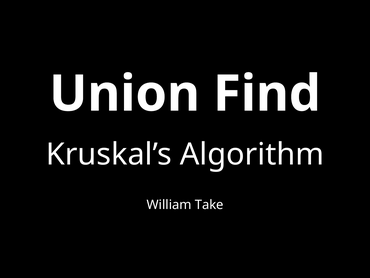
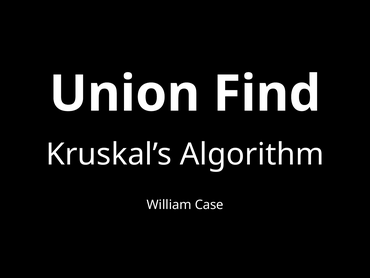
Take: Take -> Case
